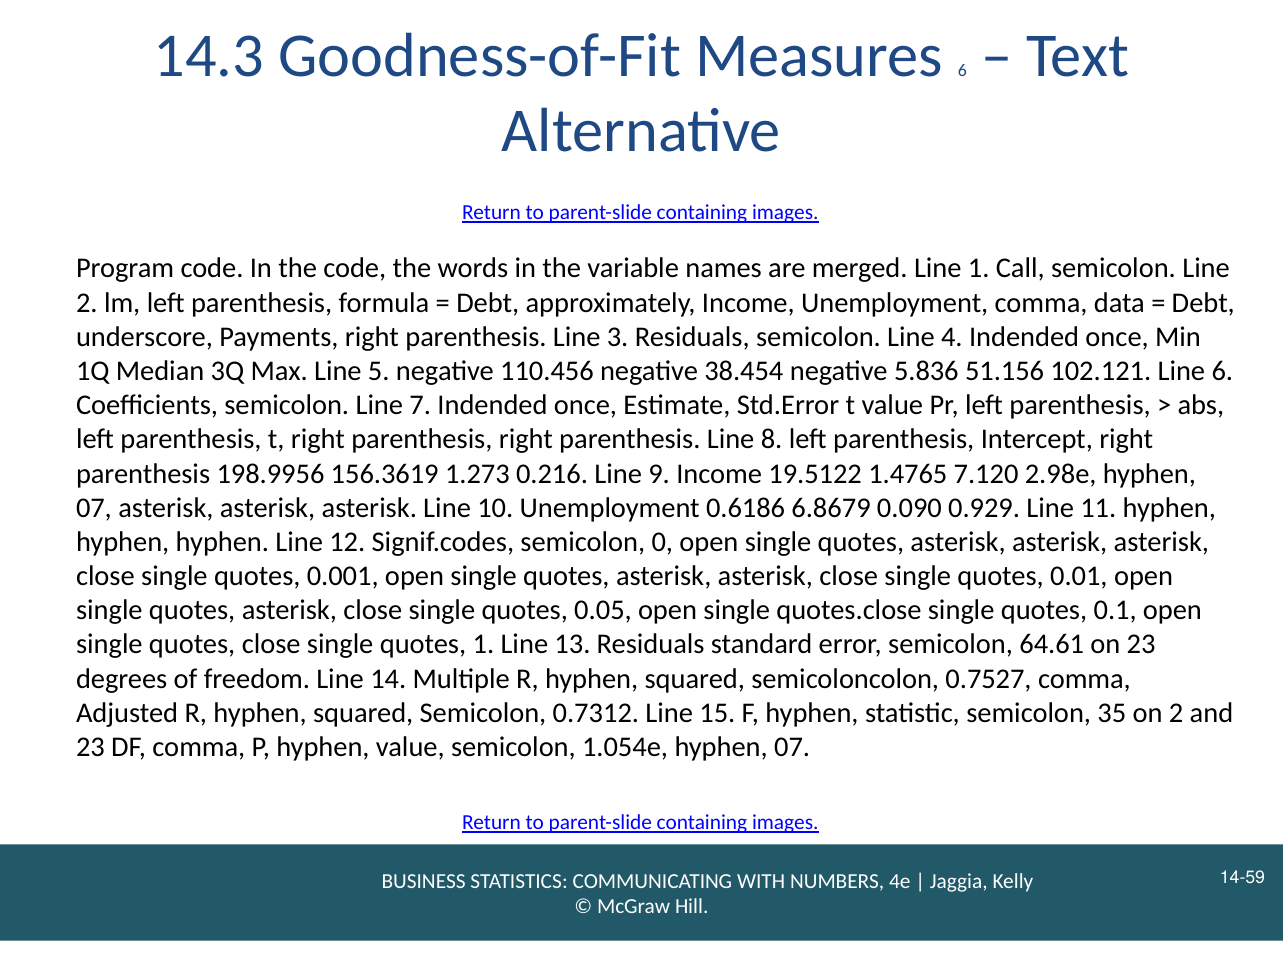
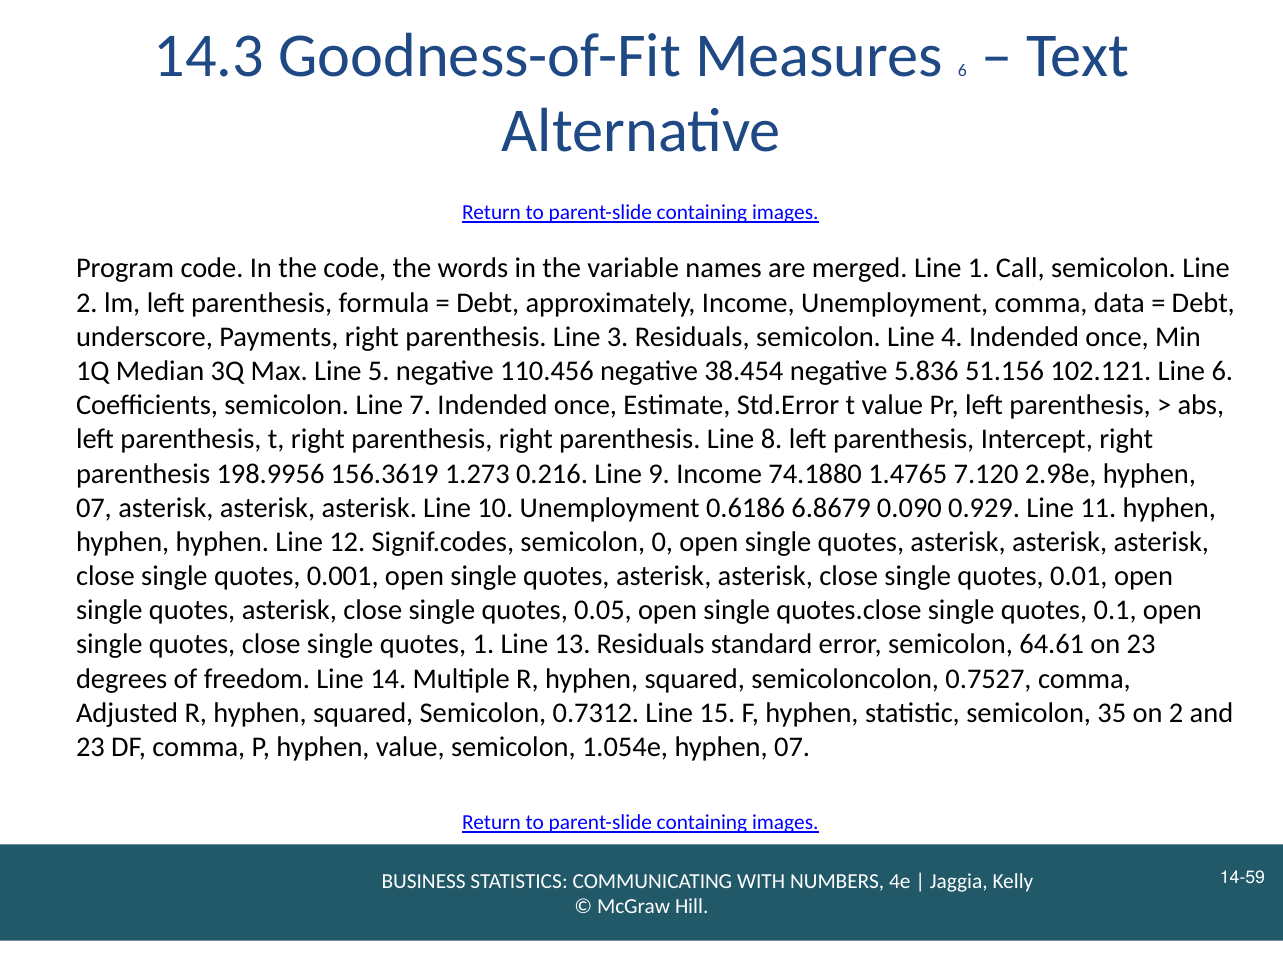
19.5122: 19.5122 -> 74.1880
